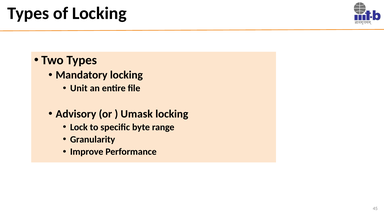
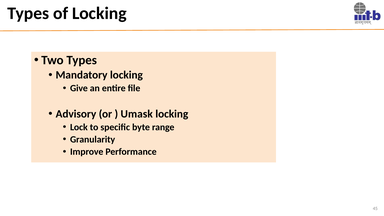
Unit: Unit -> Give
